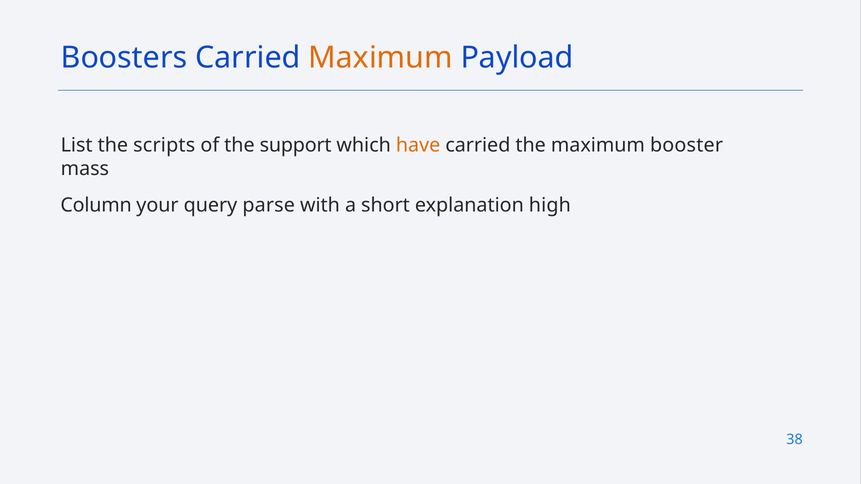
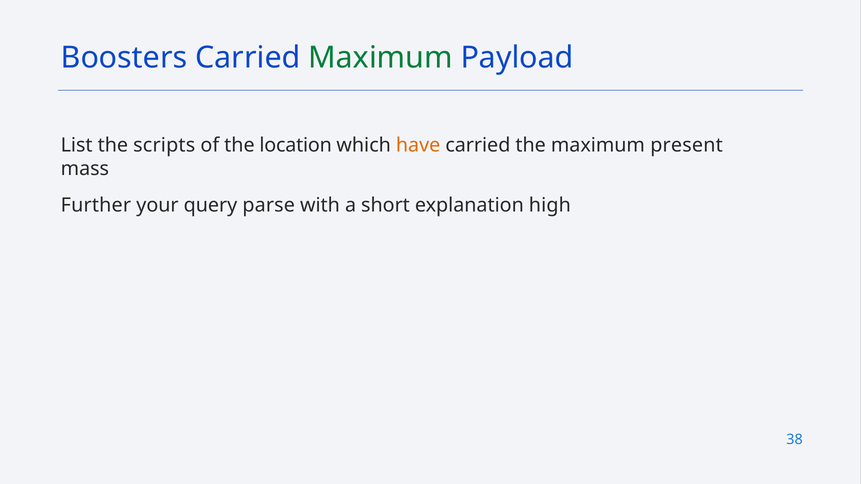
Maximum at (380, 58) colour: orange -> green
support: support -> location
booster: booster -> present
Column: Column -> Further
